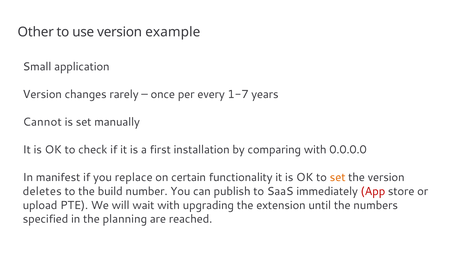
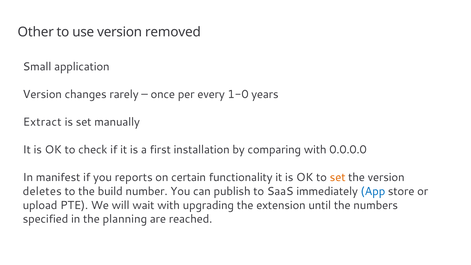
example: example -> removed
1-7: 1-7 -> 1-0
Cannot: Cannot -> Extract
replace: replace -> reports
App colour: red -> blue
